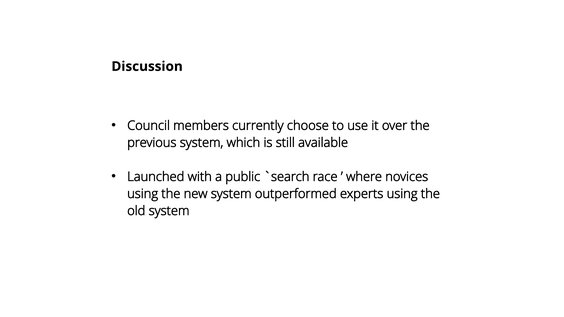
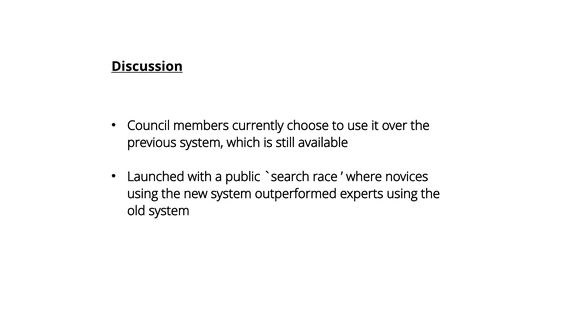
Discussion underline: none -> present
